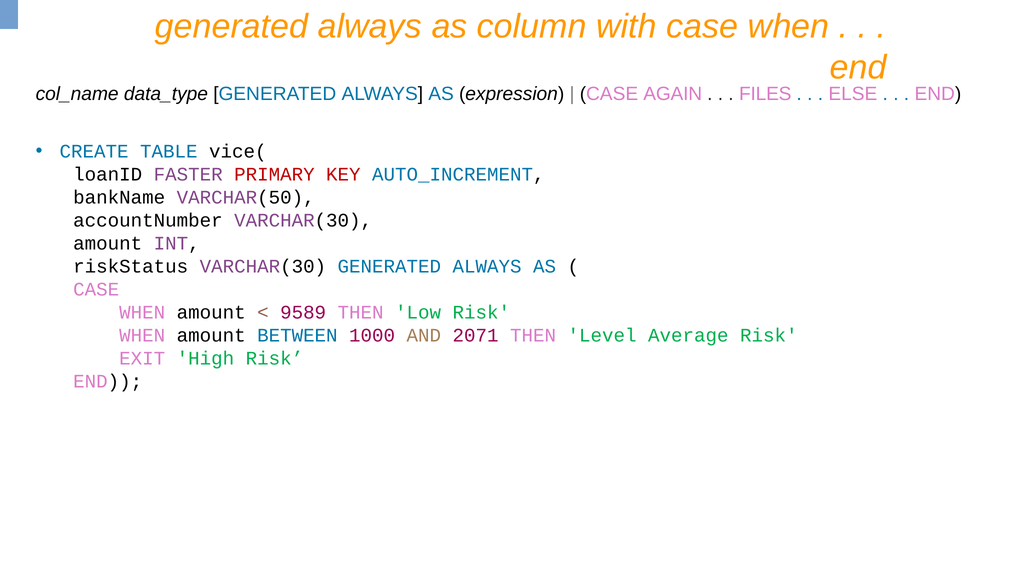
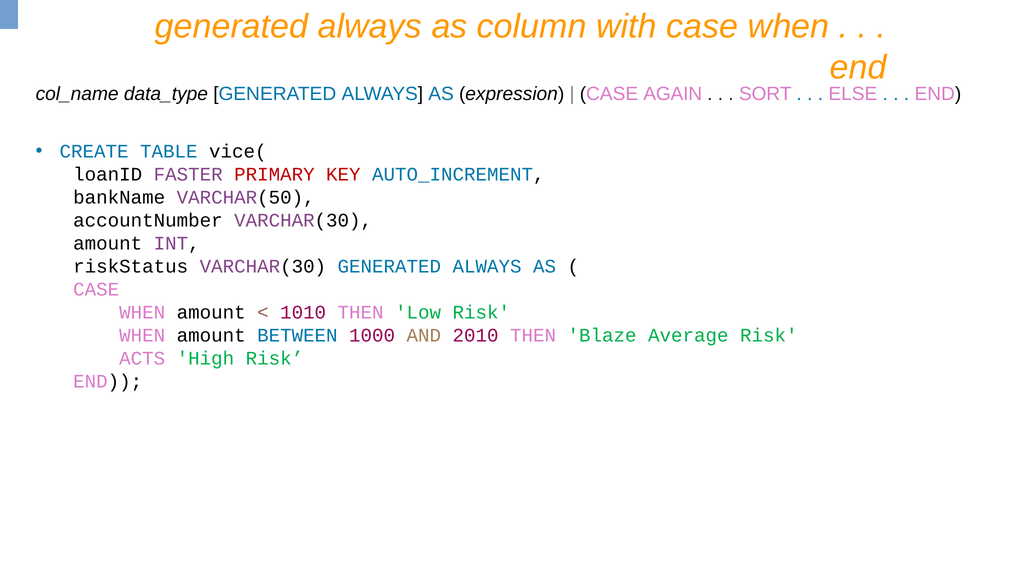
FILES: FILES -> SORT
9589: 9589 -> 1010
2071: 2071 -> 2010
Level: Level -> Blaze
EXIT: EXIT -> ACTS
